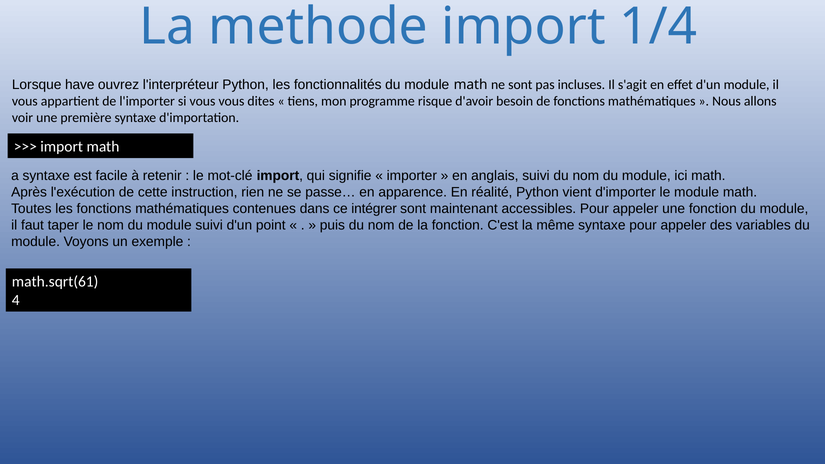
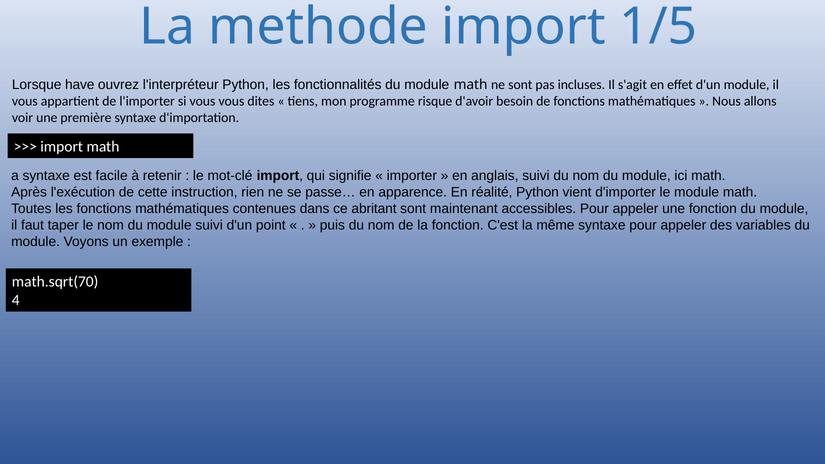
1/4: 1/4 -> 1/5
intégrer: intégrer -> abritant
math.sqrt(61: math.sqrt(61 -> math.sqrt(70
